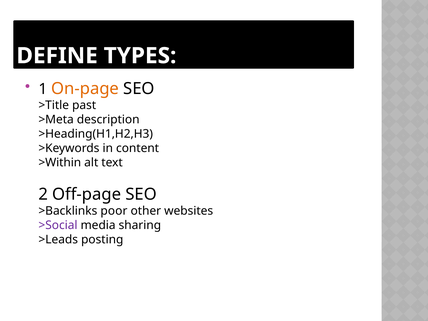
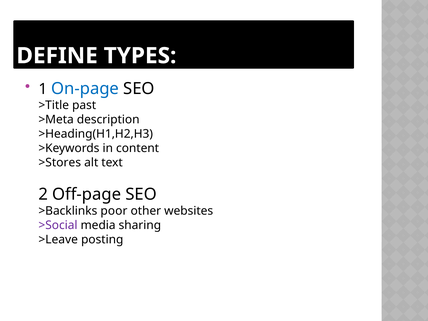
On-page colour: orange -> blue
>Within: >Within -> >Stores
>Leads: >Leads -> >Leave
